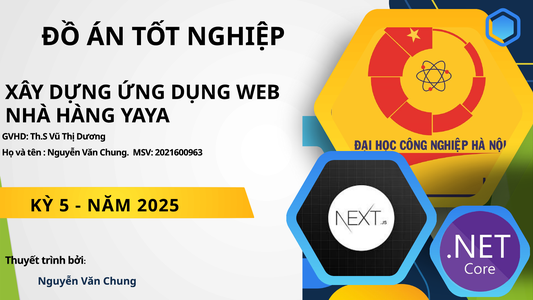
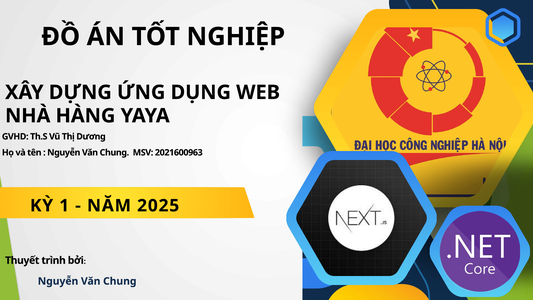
5: 5 -> 1
